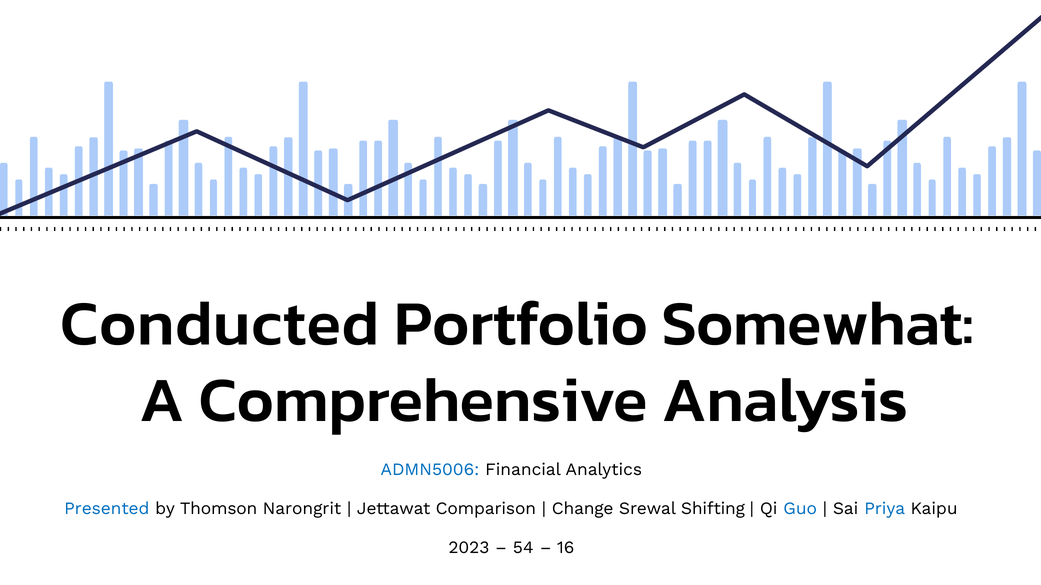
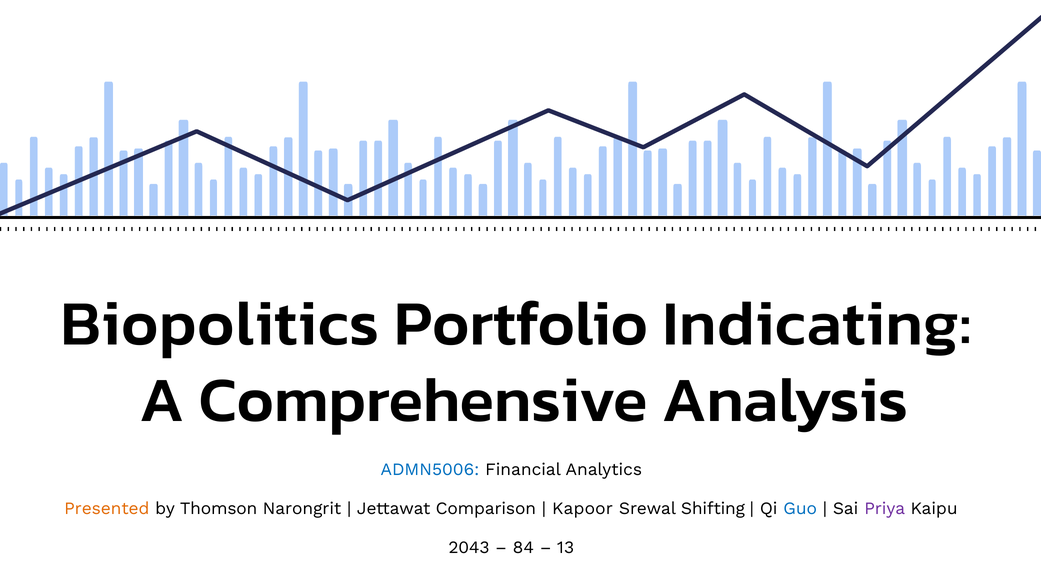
Conducted: Conducted -> Biopolitics
Somewhat: Somewhat -> Indicating
Presented colour: blue -> orange
Change: Change -> Kapoor
Priya colour: blue -> purple
2023: 2023 -> 2043
54: 54 -> 84
16: 16 -> 13
